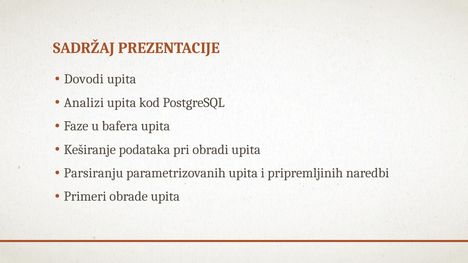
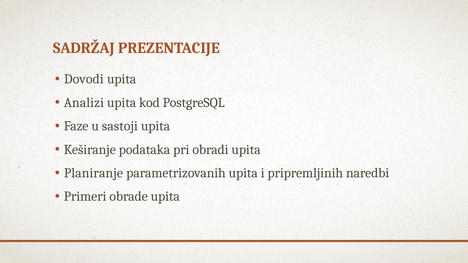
bafera: bafera -> sastoji
Parsiranju: Parsiranju -> Planiranje
